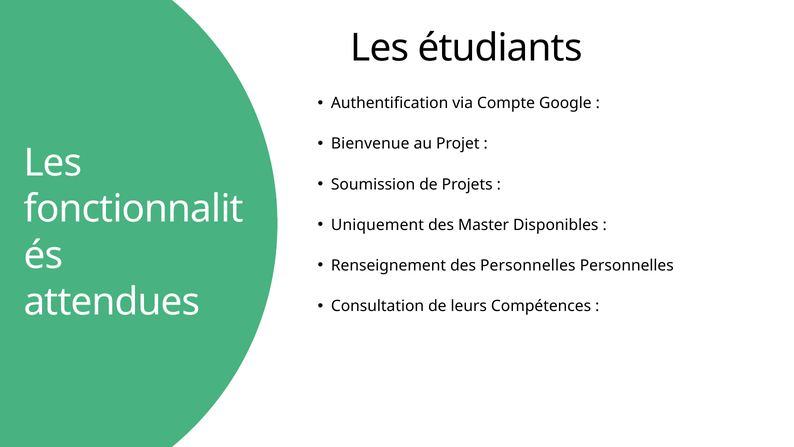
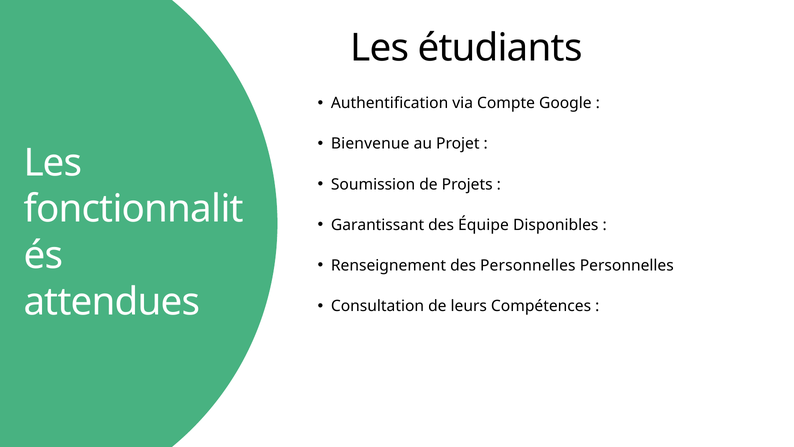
Uniquement: Uniquement -> Garantissant
Master: Master -> Équipe
